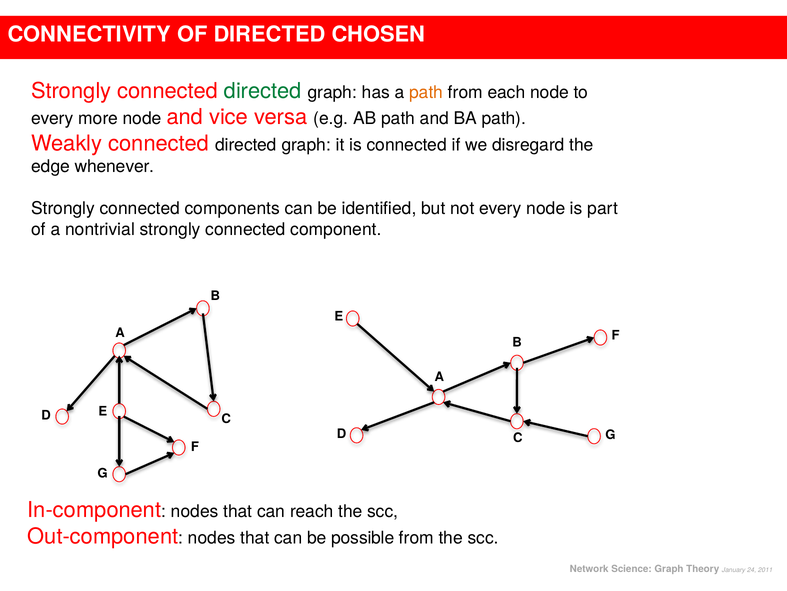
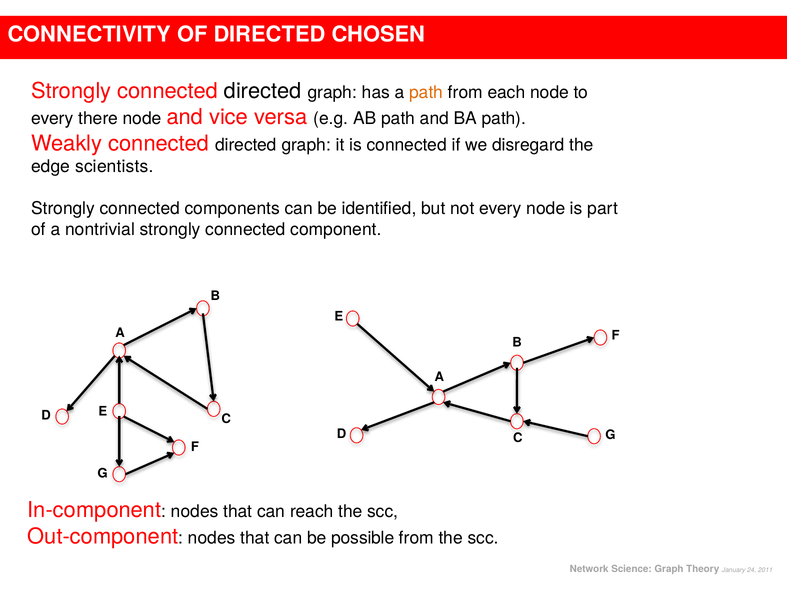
directed at (263, 91) colour: green -> black
more: more -> there
whenever: whenever -> scientists
